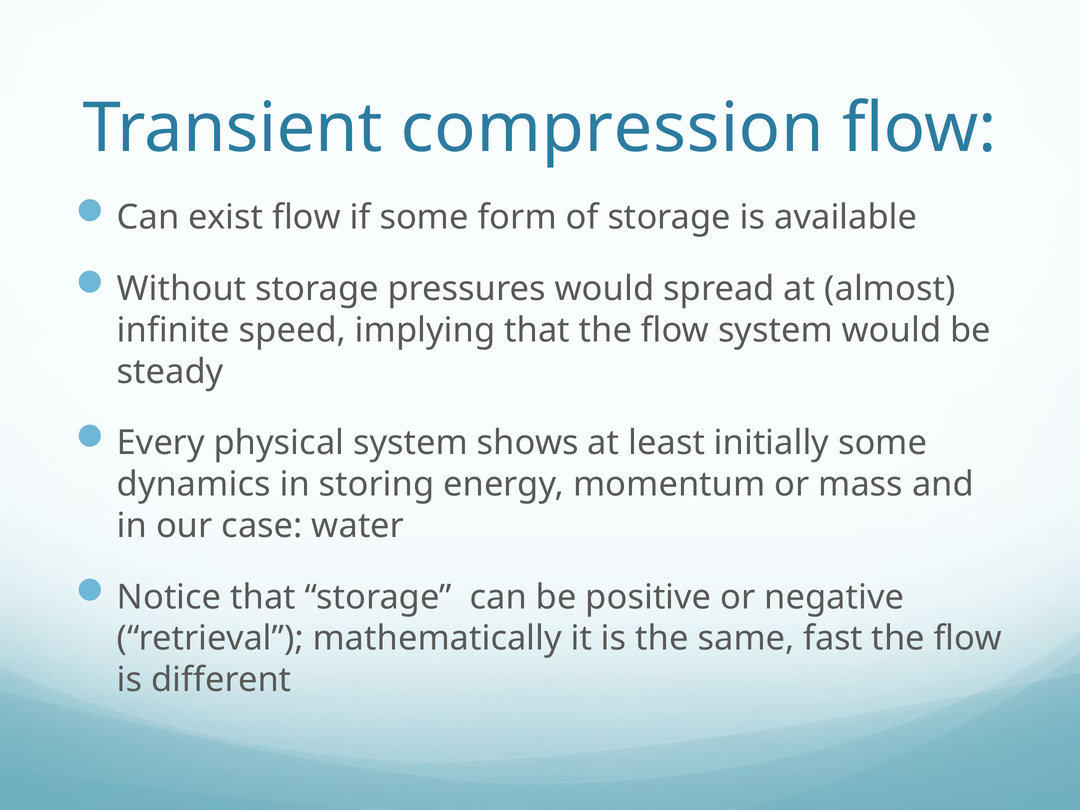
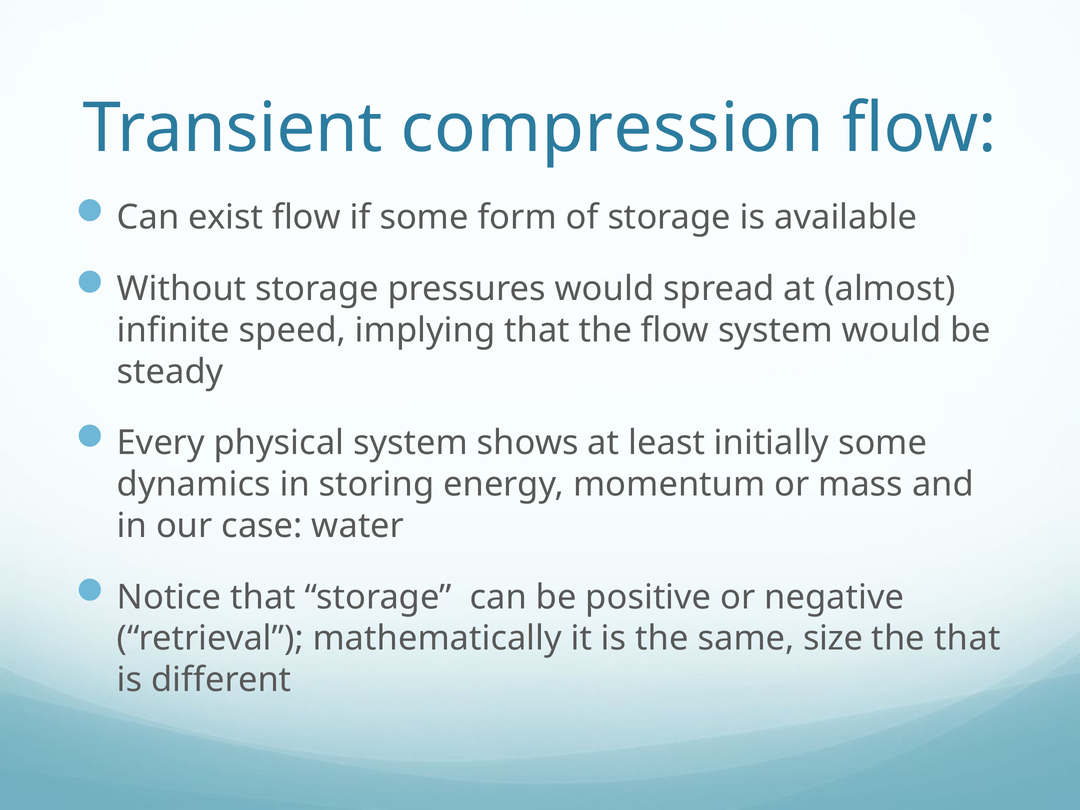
fast: fast -> size
flow at (968, 639): flow -> that
